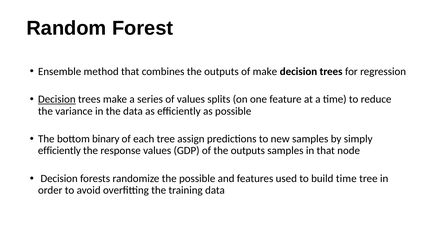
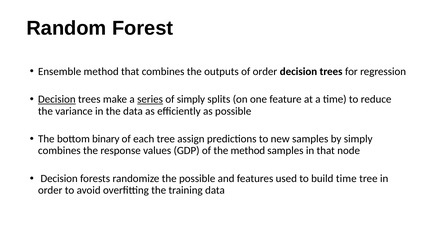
of make: make -> order
series underline: none -> present
of values: values -> simply
efficiently at (59, 151): efficiently -> combines
of the outputs: outputs -> method
